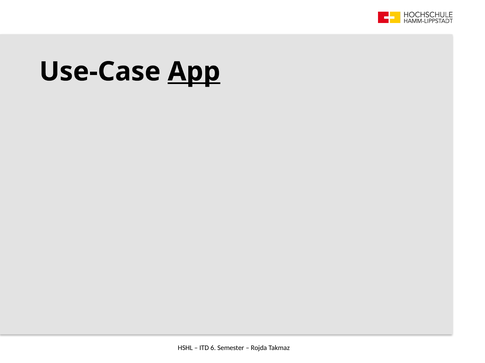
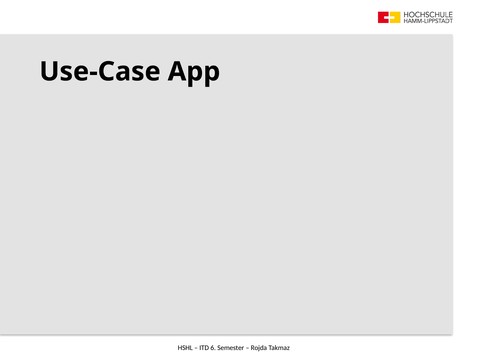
App underline: present -> none
